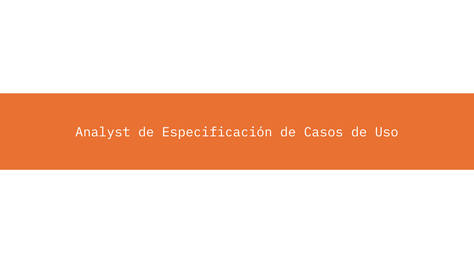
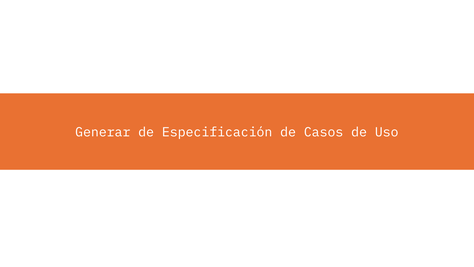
Analyst: Analyst -> Generar
